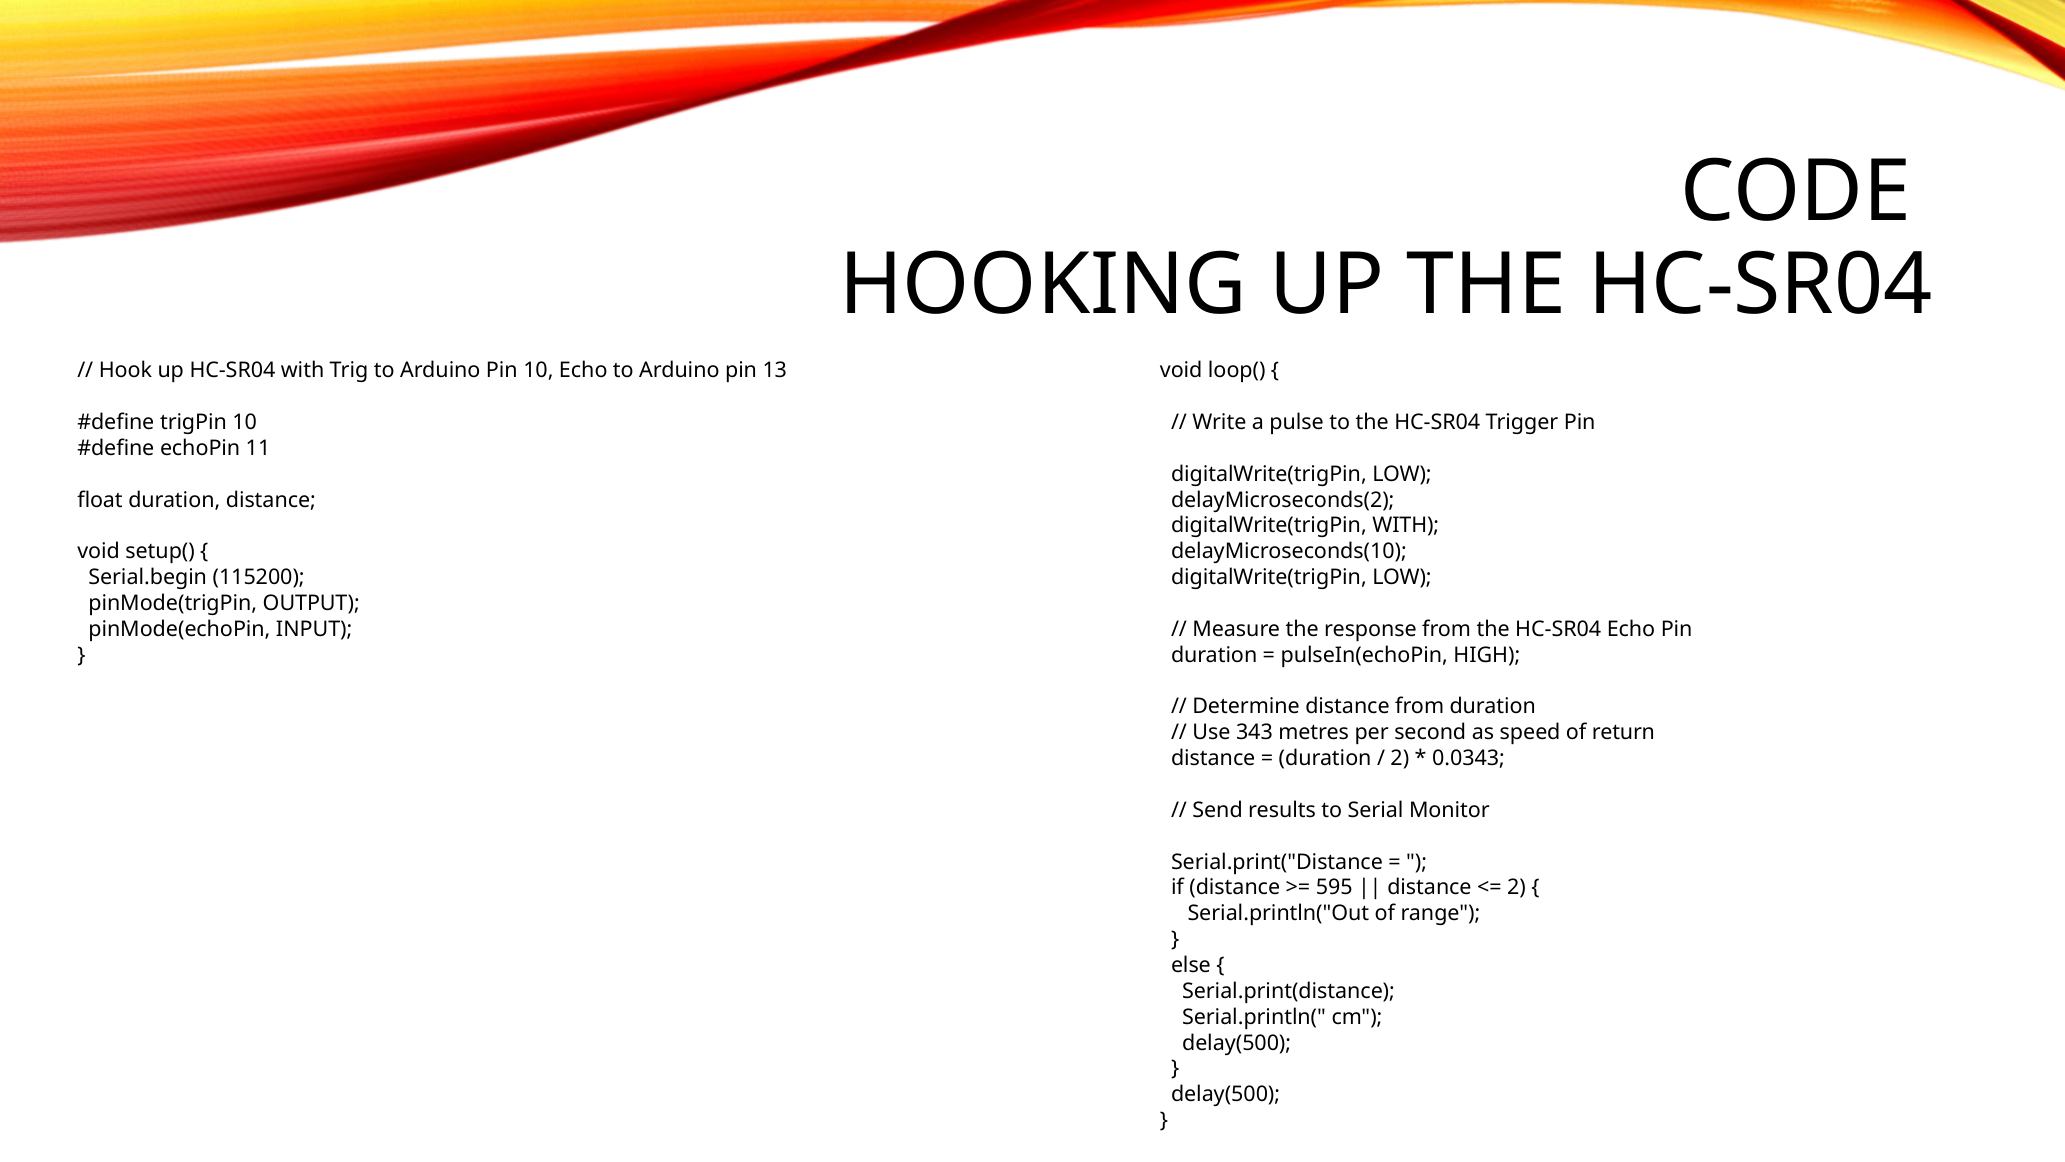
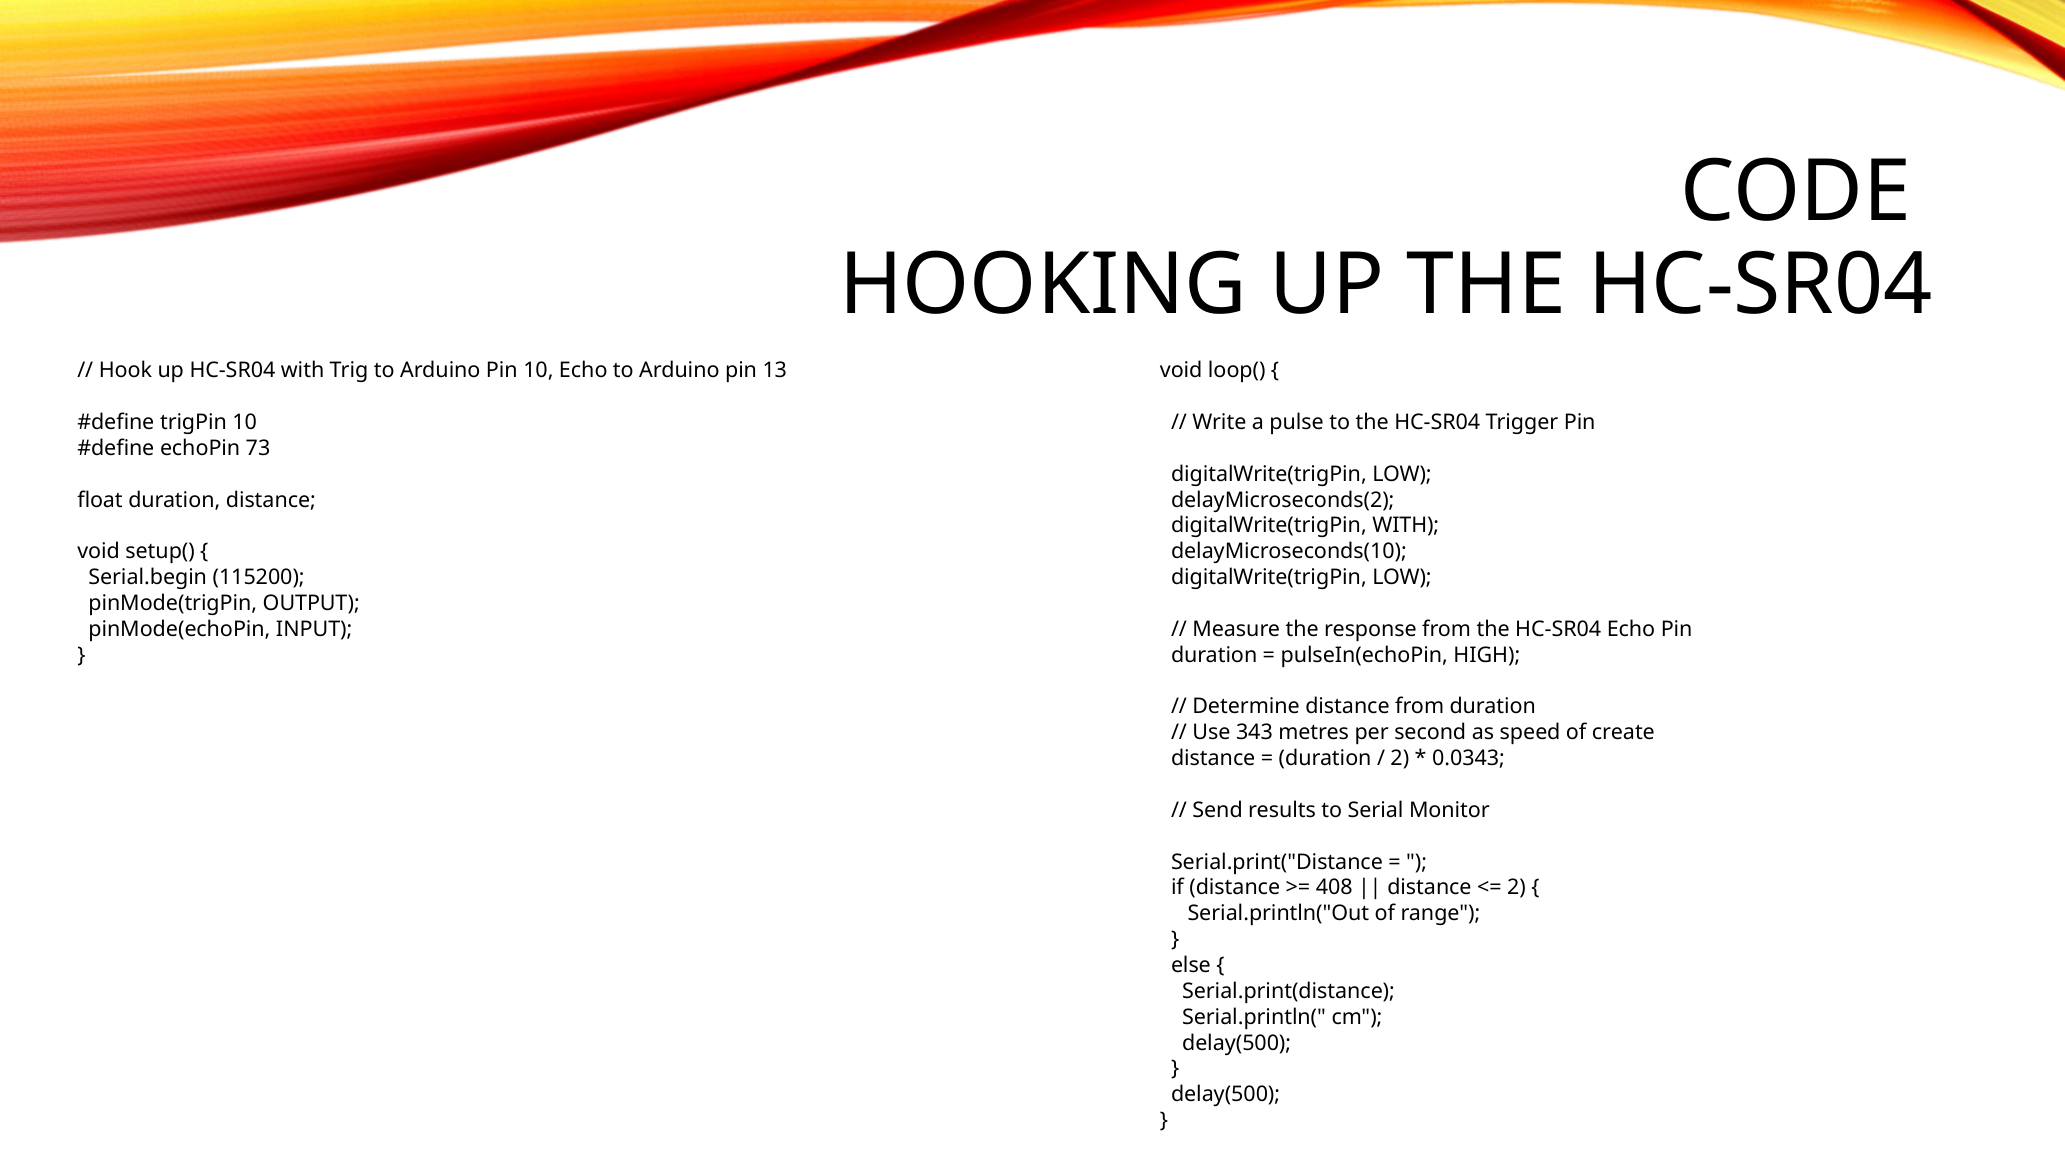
11: 11 -> 73
return: return -> create
595: 595 -> 408
